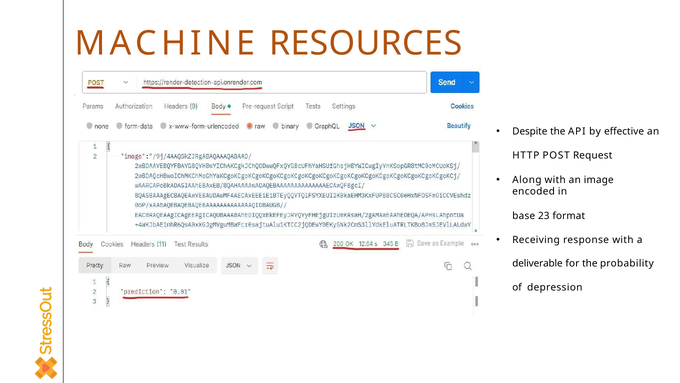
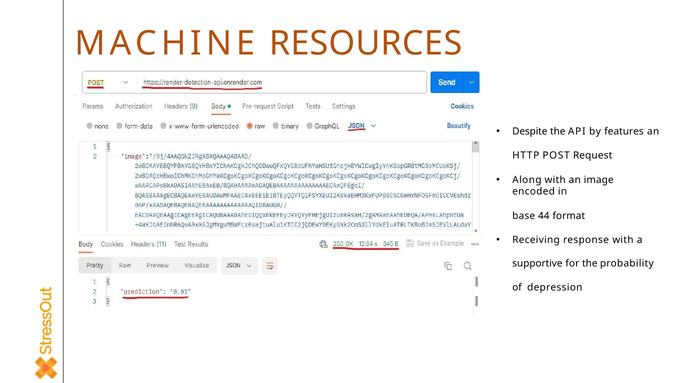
effective: effective -> features
23: 23 -> 44
deliverable: deliverable -> supportive
